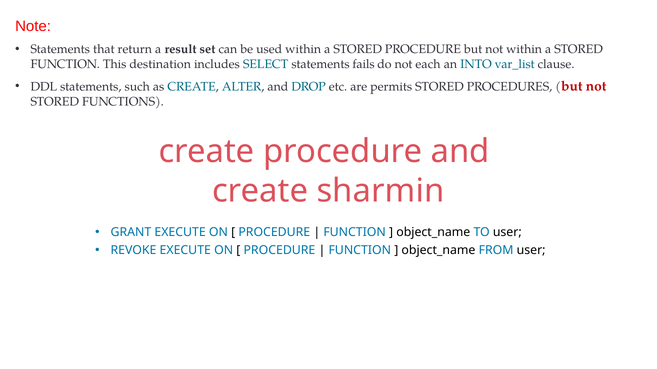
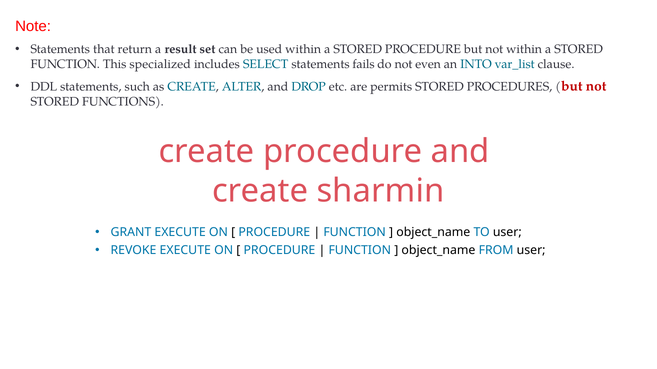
destination: destination -> specialized
each: each -> even
